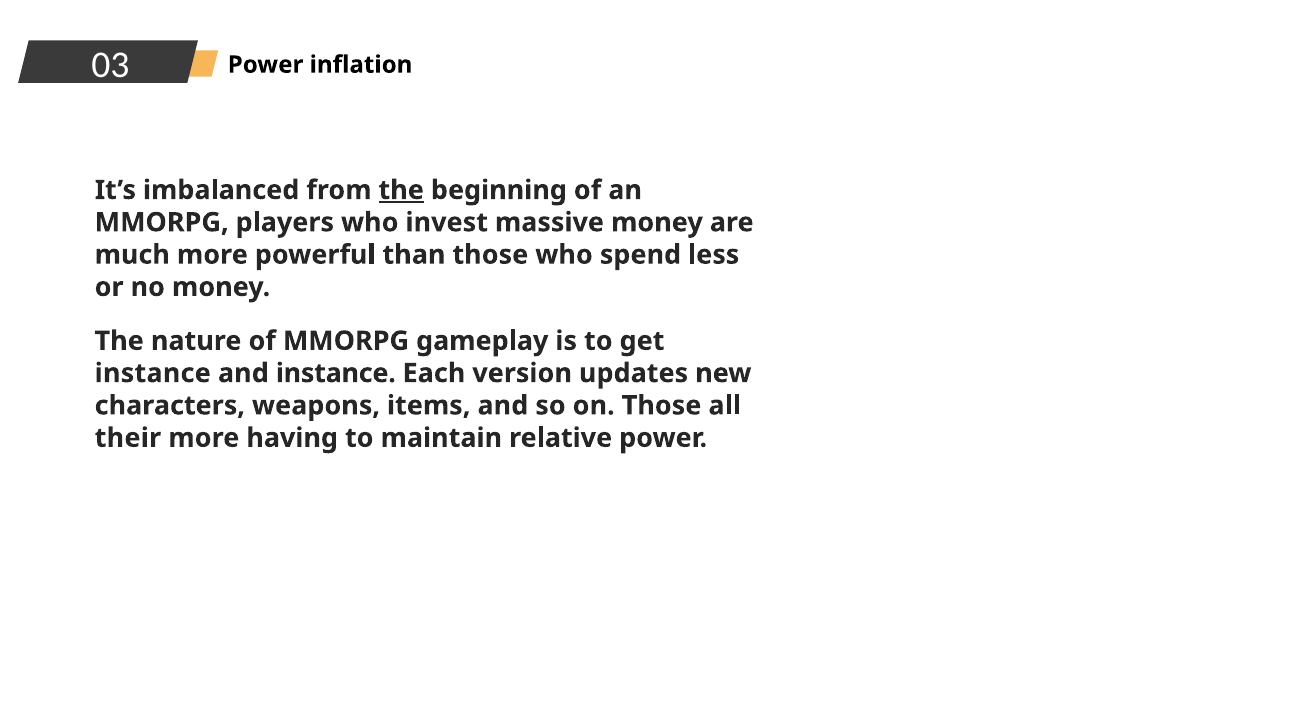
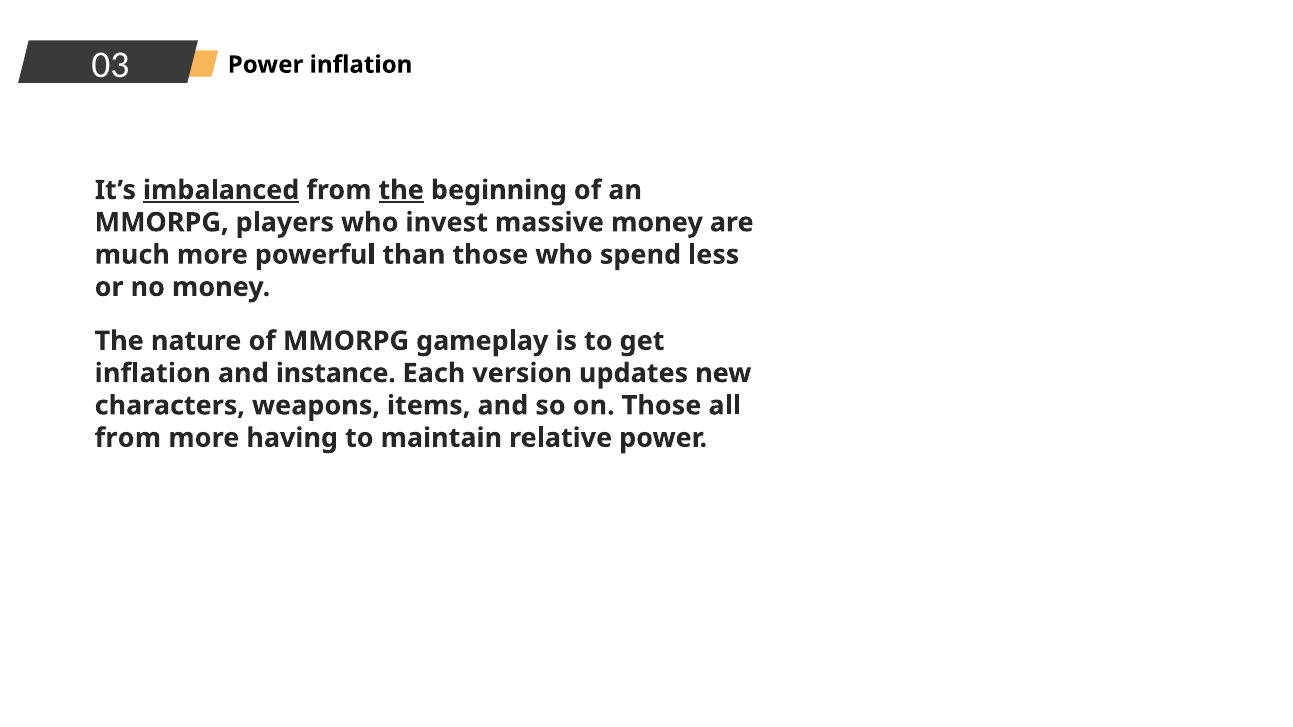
imbalanced underline: none -> present
instance at (153, 373): instance -> inflation
their at (128, 438): their -> from
